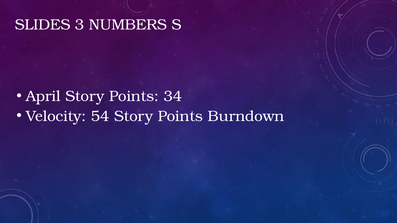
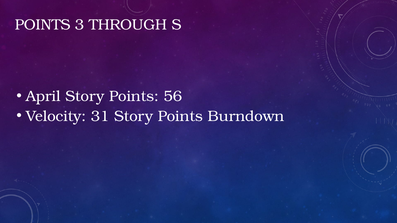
SLIDES at (43, 25): SLIDES -> POINTS
NUMBERS: NUMBERS -> THROUGH
34: 34 -> 56
54: 54 -> 31
